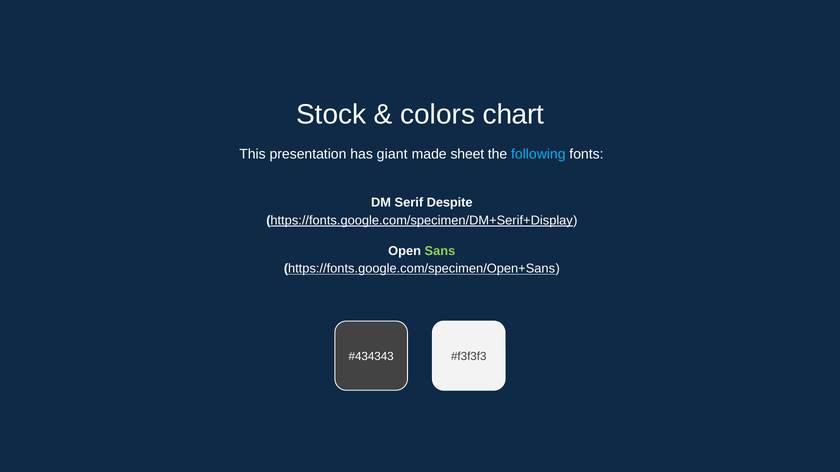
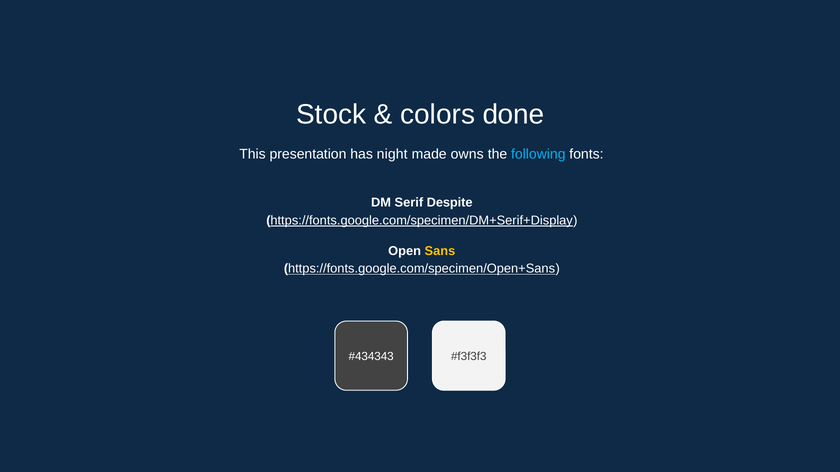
chart: chart -> done
giant: giant -> night
sheet: sheet -> owns
Sans colour: light green -> yellow
